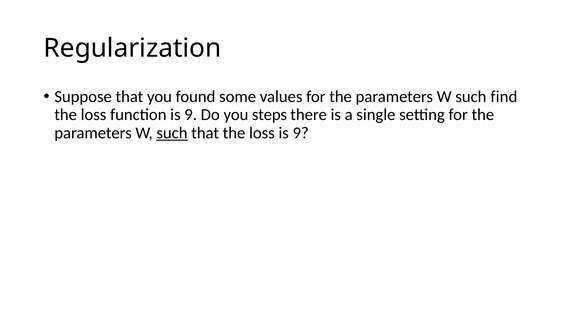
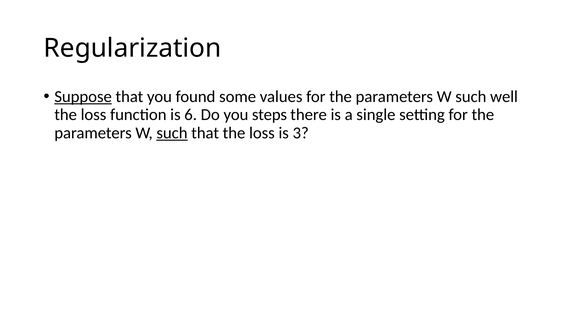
Suppose underline: none -> present
find: find -> well
function is 9: 9 -> 6
loss is 9: 9 -> 3
